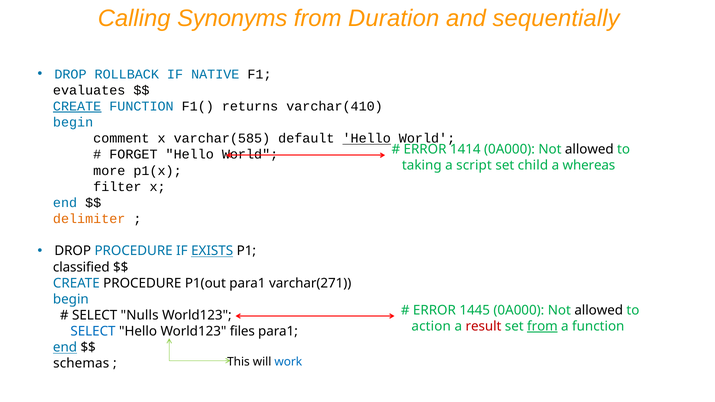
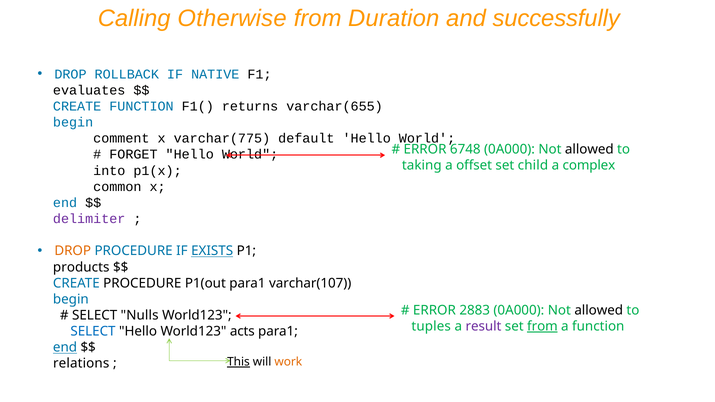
Synonyms: Synonyms -> Otherwise
sequentially: sequentially -> successfully
CREATE at (77, 106) underline: present -> none
varchar(410: varchar(410 -> varchar(655
varchar(585: varchar(585 -> varchar(775
Hello at (367, 139) underline: present -> none
1414: 1414 -> 6748
script: script -> offset
whereas: whereas -> complex
more: more -> into
filter: filter -> common
delimiter colour: orange -> purple
DROP at (73, 251) colour: black -> orange
classified: classified -> products
varchar(271: varchar(271 -> varchar(107
1445: 1445 -> 2883
action: action -> tuples
result colour: red -> purple
files: files -> acts
This underline: none -> present
work colour: blue -> orange
schemas: schemas -> relations
